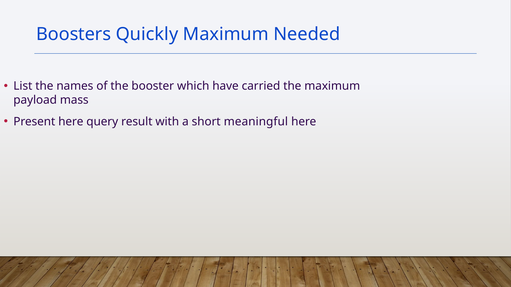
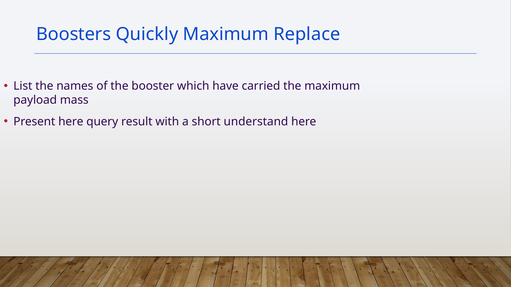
Needed: Needed -> Replace
meaningful: meaningful -> understand
